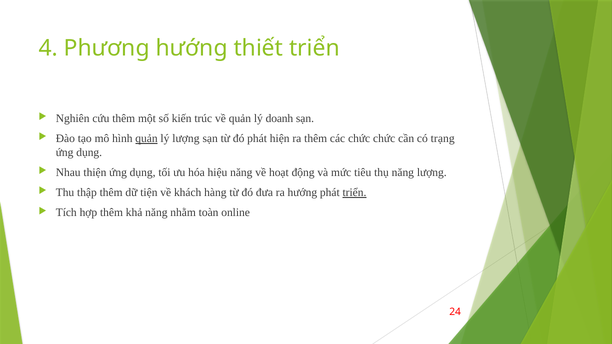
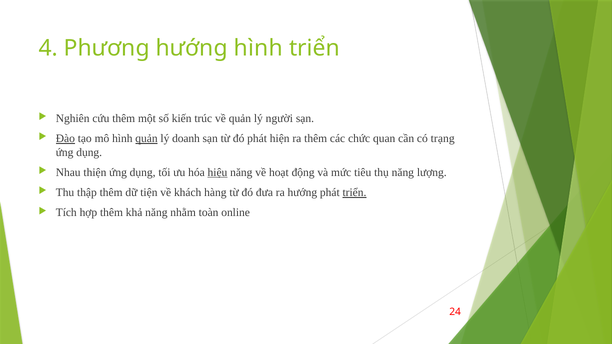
hướng thiết: thiết -> hình
doanh: doanh -> người
Đào underline: none -> present
lý lượng: lượng -> doanh
chức chức: chức -> quan
hiệu underline: none -> present
